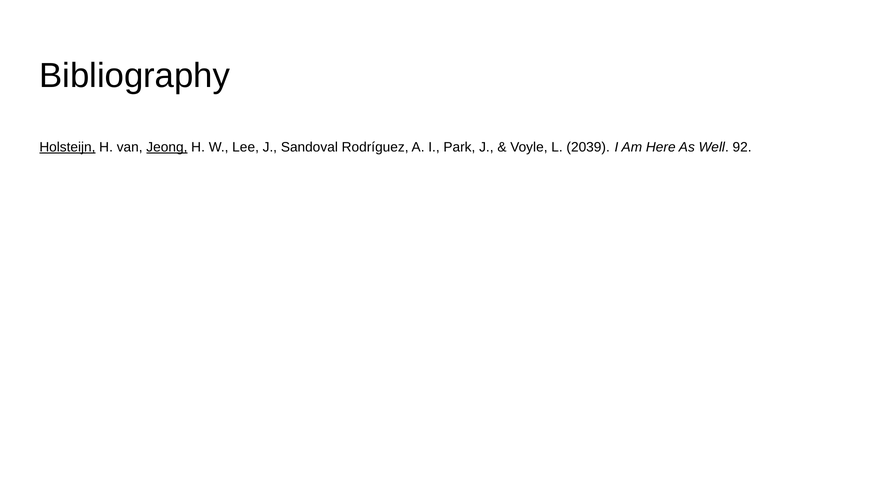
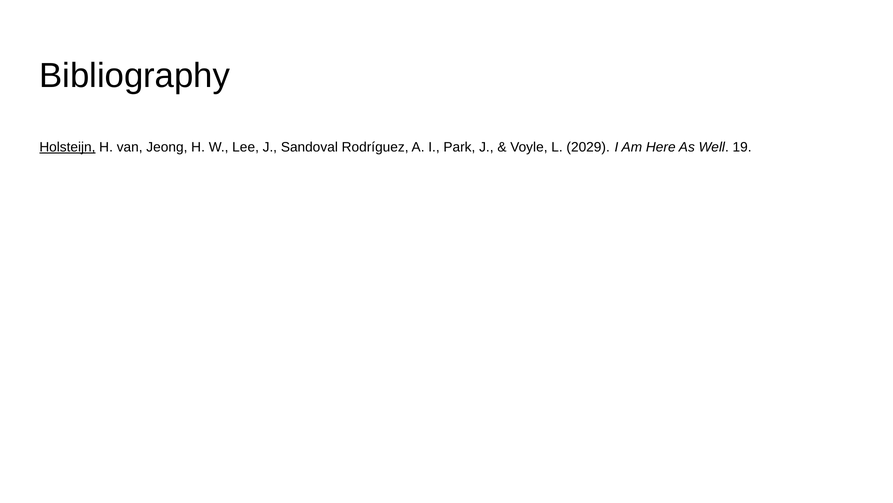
Jeong underline: present -> none
2039: 2039 -> 2029
92: 92 -> 19
